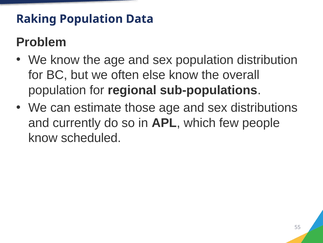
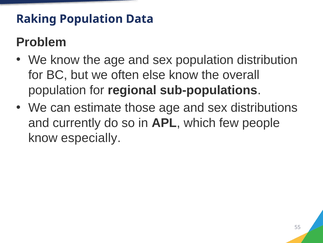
scheduled: scheduled -> especially
